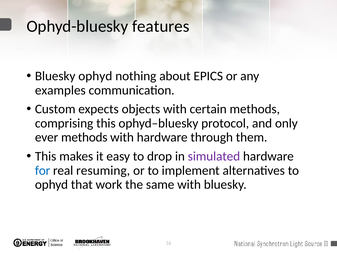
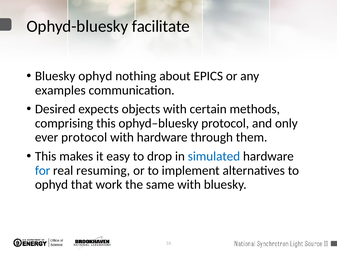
features: features -> facilitate
Custom: Custom -> Desired
ever methods: methods -> protocol
simulated colour: purple -> blue
